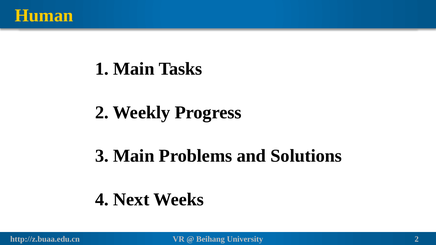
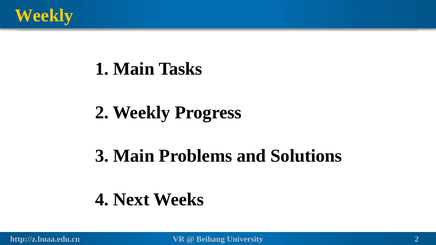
Human at (44, 15): Human -> Weekly
